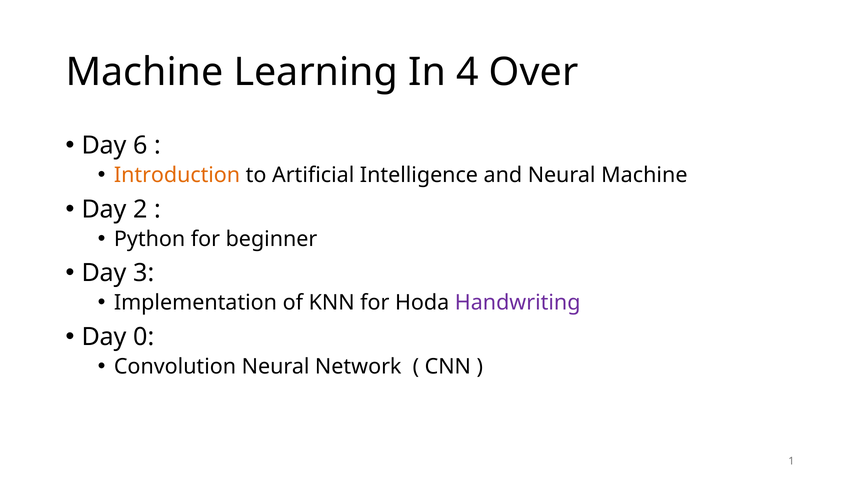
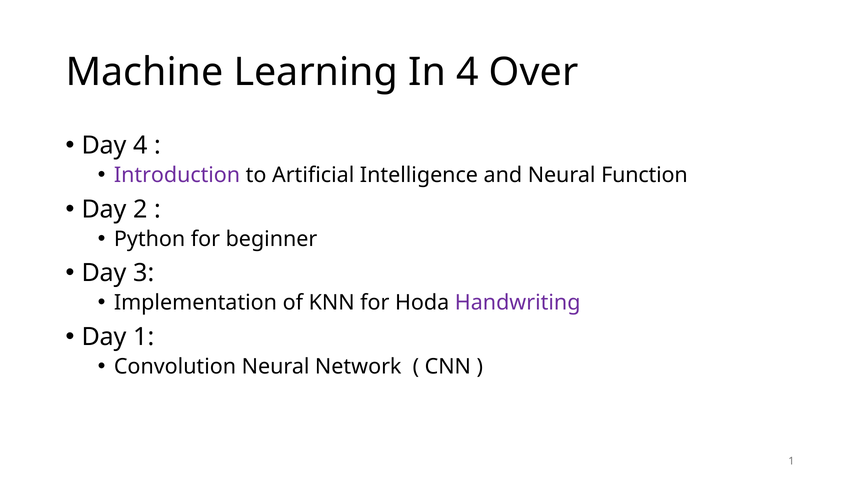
Day 6: 6 -> 4
Introduction colour: orange -> purple
Neural Machine: Machine -> Function
Day 0: 0 -> 1
